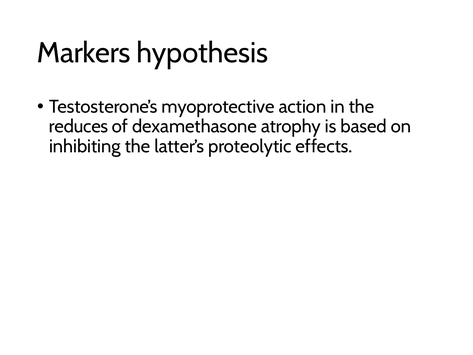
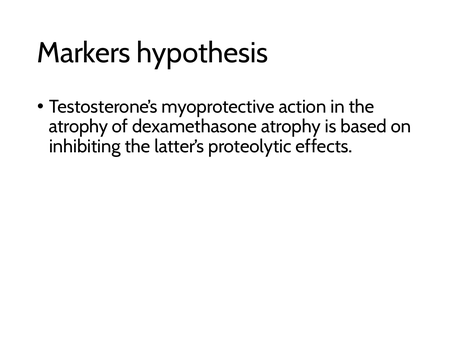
reduces at (79, 126): reduces -> atrophy
